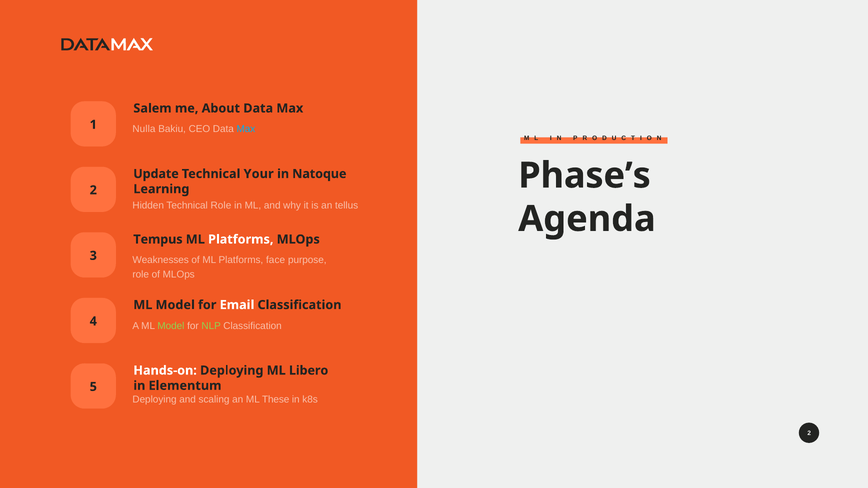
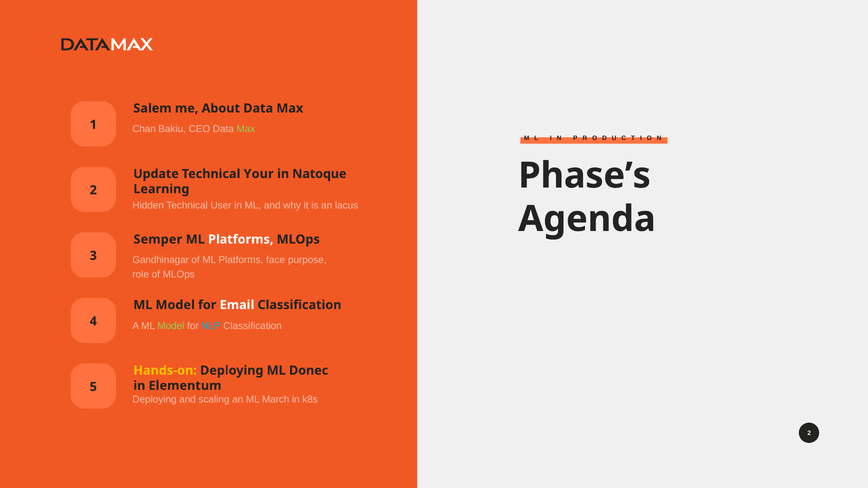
Nulla: Nulla -> Chan
Max at (246, 129) colour: light blue -> light green
Technical Role: Role -> User
tellus: tellus -> lacus
Tempus: Tempus -> Semper
Weaknesses: Weaknesses -> Gandhinagar
NLP colour: light green -> light blue
Hands-on colour: white -> yellow
Libero: Libero -> Donec
These: These -> March
